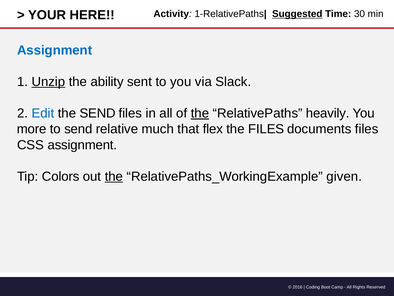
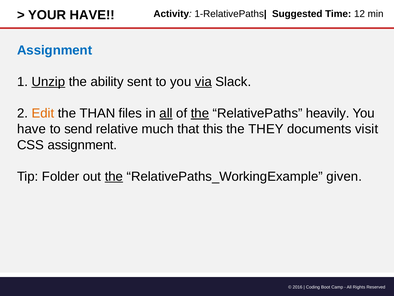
YOUR HERE: HERE -> HAVE
Suggested underline: present -> none
30: 30 -> 12
via underline: none -> present
Edit colour: blue -> orange
the SEND: SEND -> THAN
all at (166, 113) underline: none -> present
more at (32, 129): more -> have
flex: flex -> this
the FILES: FILES -> THEY
documents files: files -> visit
Colors: Colors -> Folder
